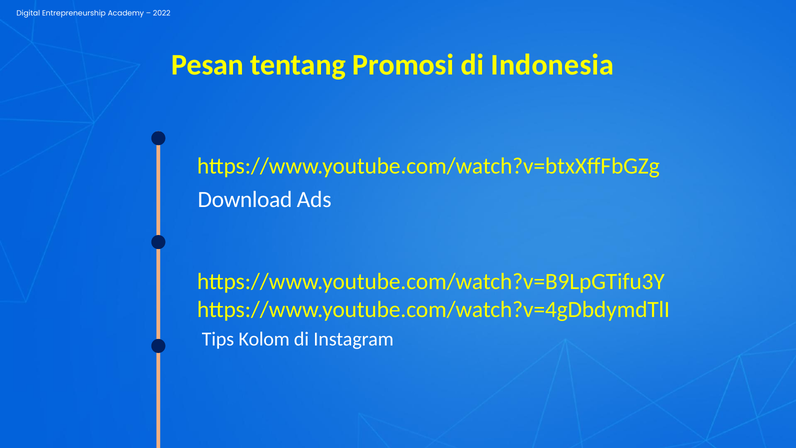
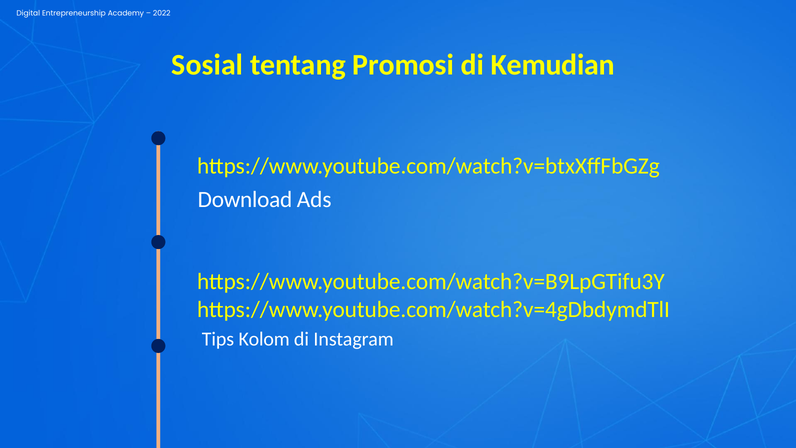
Pesan: Pesan -> Sosial
Indonesia: Indonesia -> Kemudian
